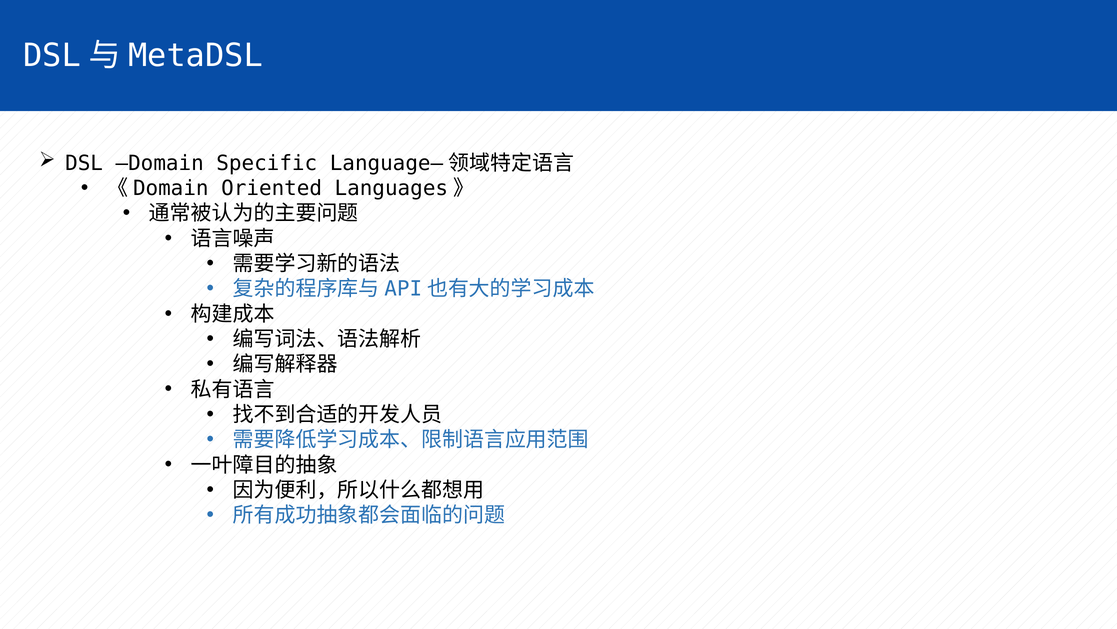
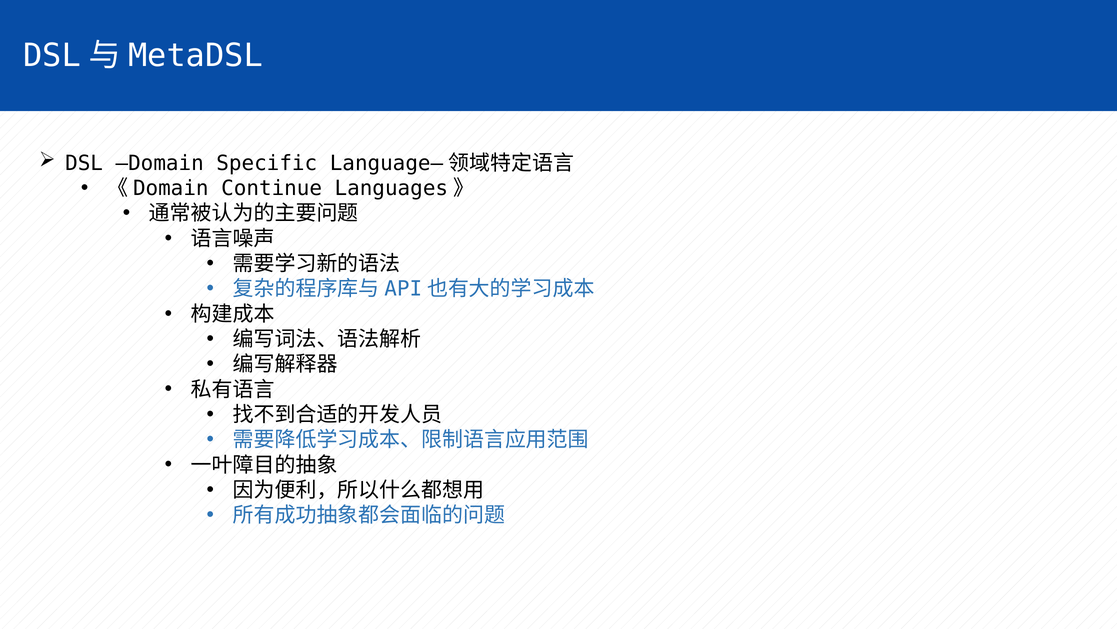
Oriented: Oriented -> Continue
